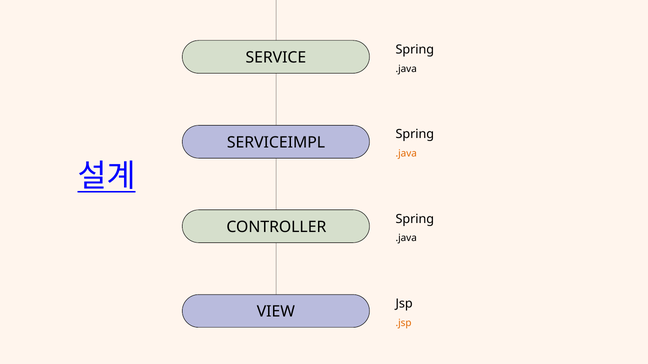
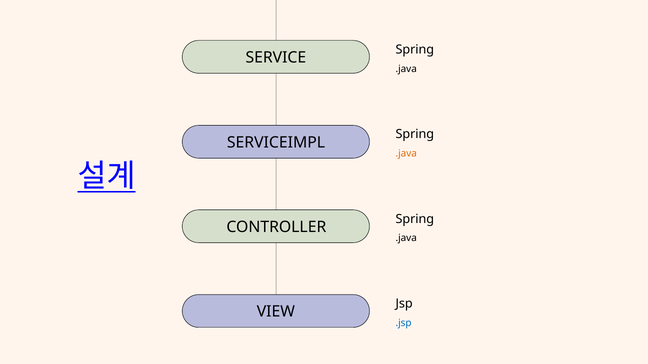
.jsp colour: orange -> blue
